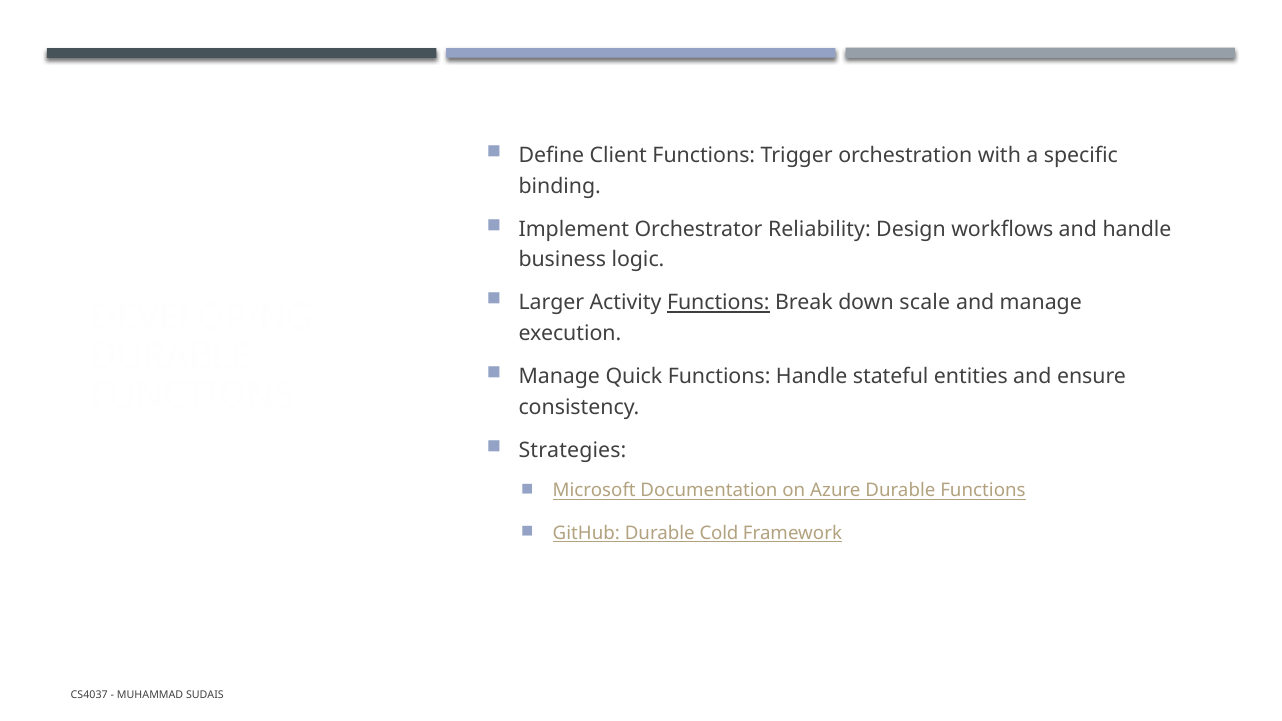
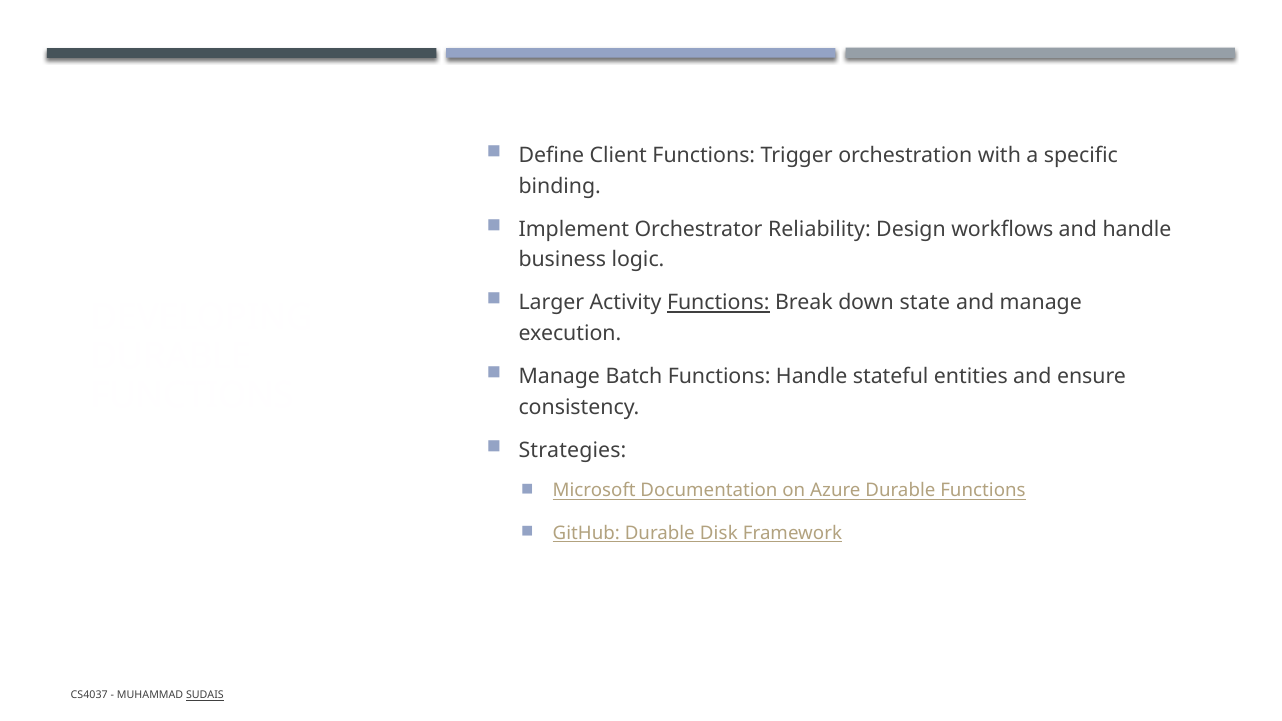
scale: scale -> state
Quick: Quick -> Batch
Cold: Cold -> Disk
SUDAIS underline: none -> present
